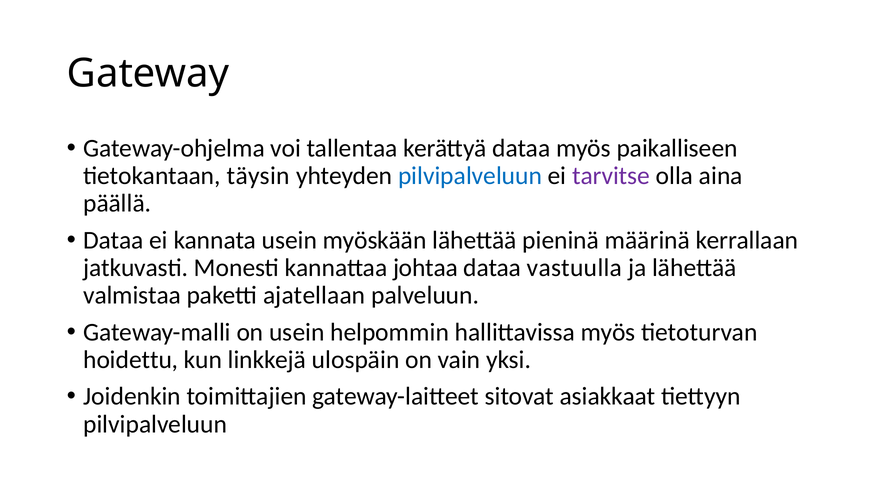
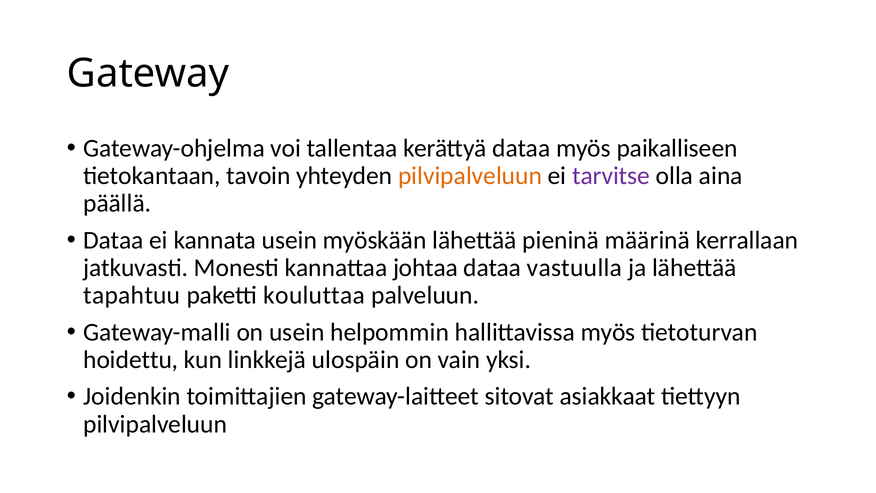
täysin: täysin -> tavoin
pilvipalveluun at (470, 176) colour: blue -> orange
valmistaa: valmistaa -> tapahtuu
ajatellaan: ajatellaan -> kouluttaa
